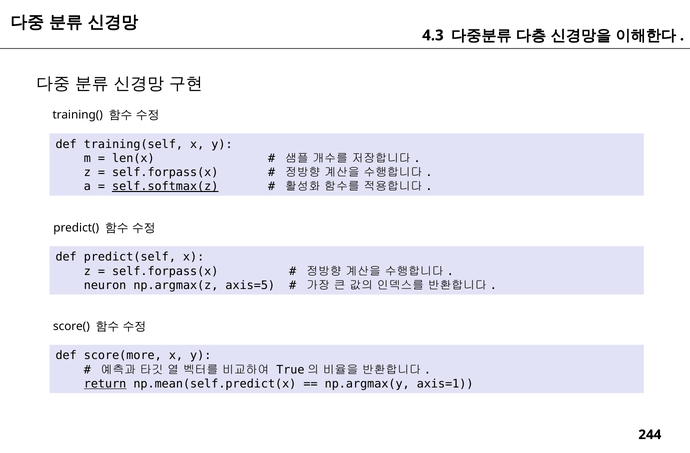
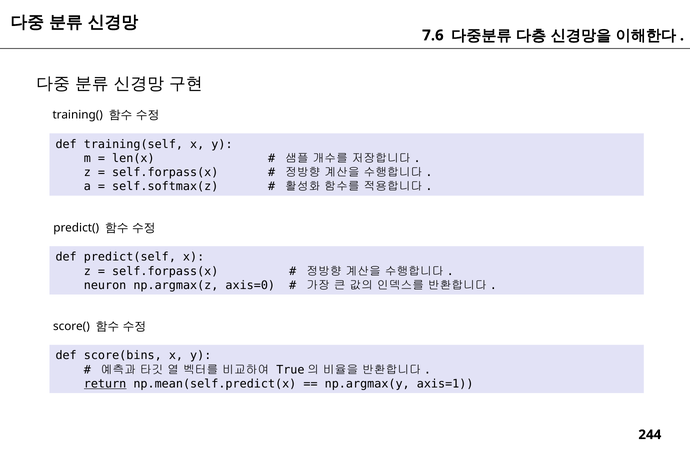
4.3: 4.3 -> 7.6
self.softmax(z underline: present -> none
axis=5: axis=5 -> axis=0
score(more: score(more -> score(bins
